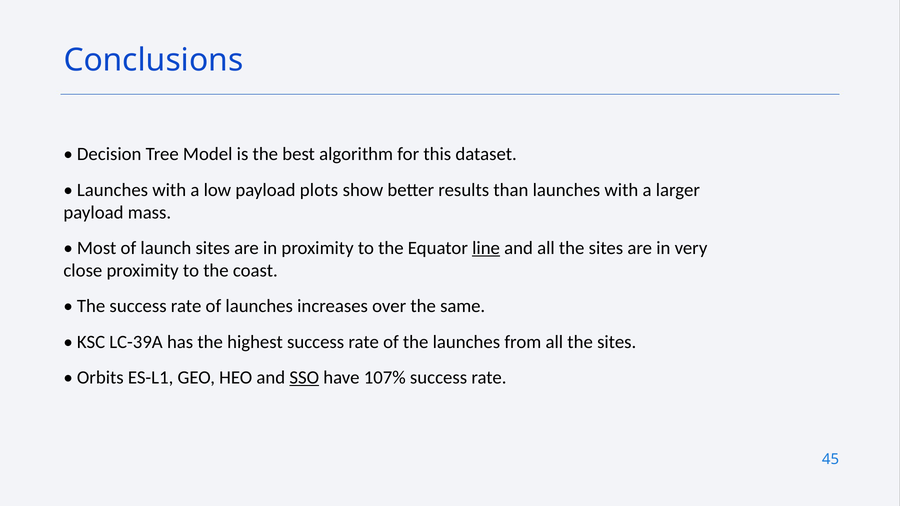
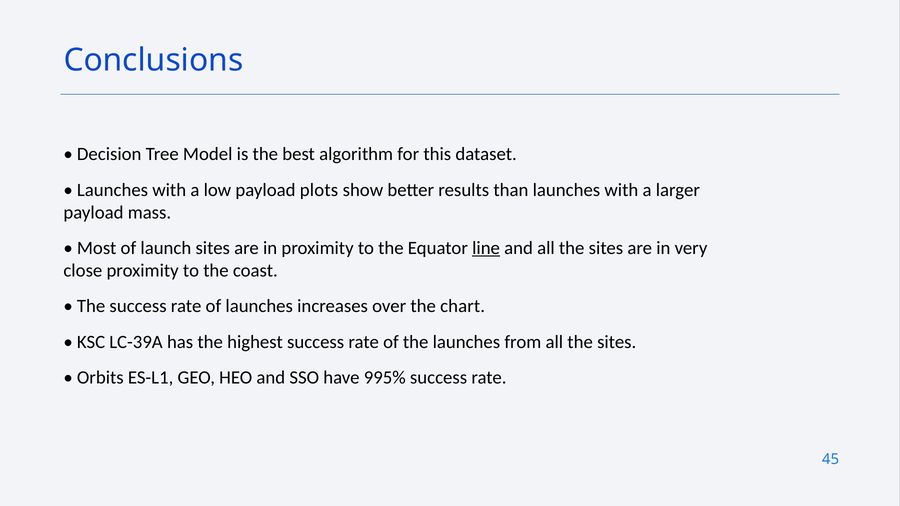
same: same -> chart
SSO underline: present -> none
107%: 107% -> 995%
